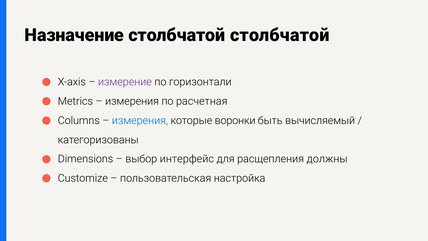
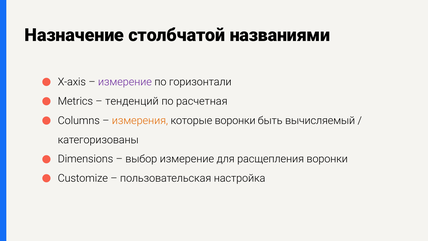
столбчатой столбчатой: столбчатой -> названиями
измерения at (132, 101): измерения -> тенденций
измерения at (140, 120) colour: blue -> orange
выбор интерфейс: интерфейс -> измерение
расщепления должны: должны -> воронки
